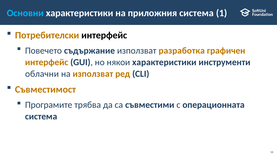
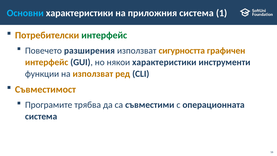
интерфейс at (104, 35) colour: black -> green
съдържание: съдържание -> разширения
разработка: разработка -> сигурността
облачни: облачни -> функции
